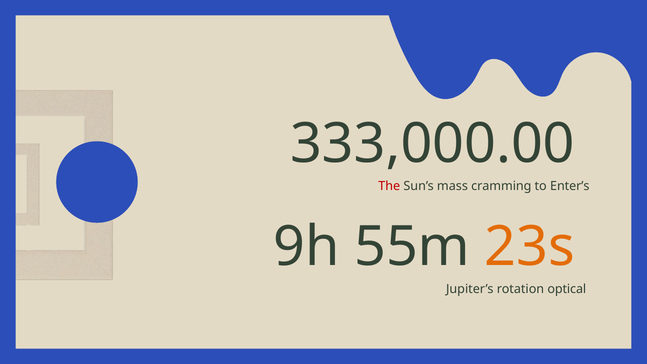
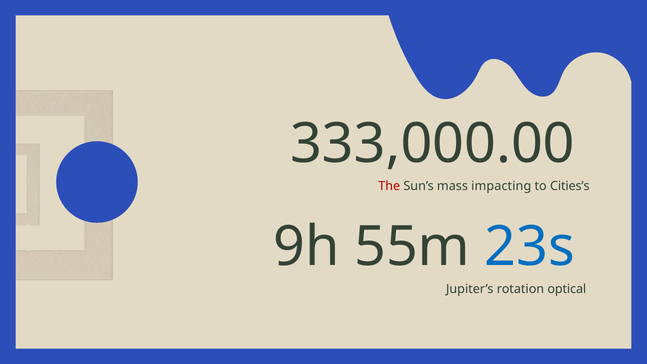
cramming: cramming -> impacting
Enter’s: Enter’s -> Cities’s
23s colour: orange -> blue
